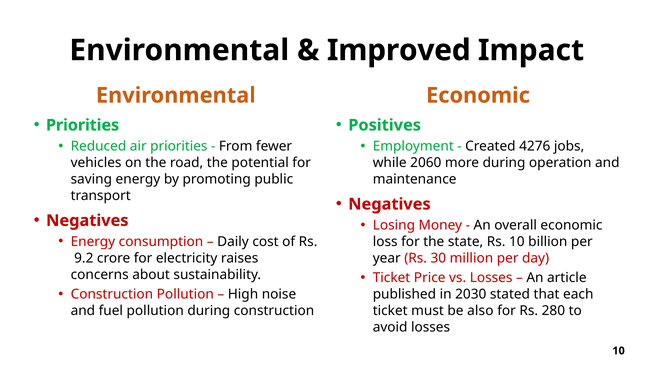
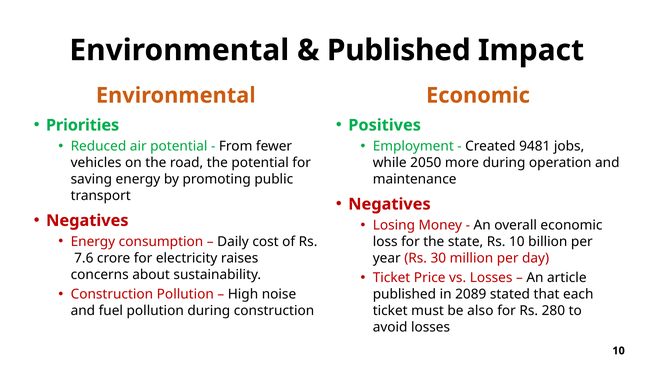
Improved at (399, 50): Improved -> Published
air priorities: priorities -> potential
4276: 4276 -> 9481
2060: 2060 -> 2050
9.2: 9.2 -> 7.6
2030: 2030 -> 2089
